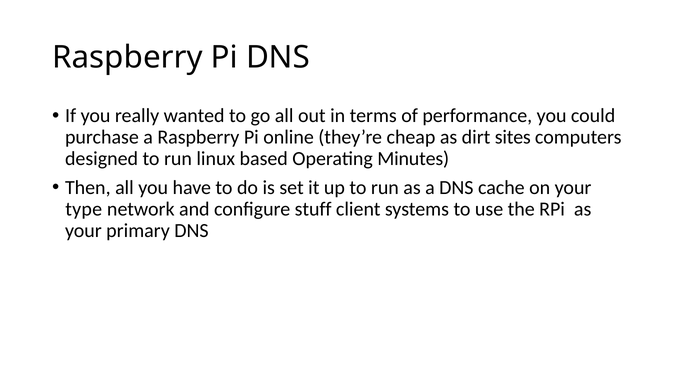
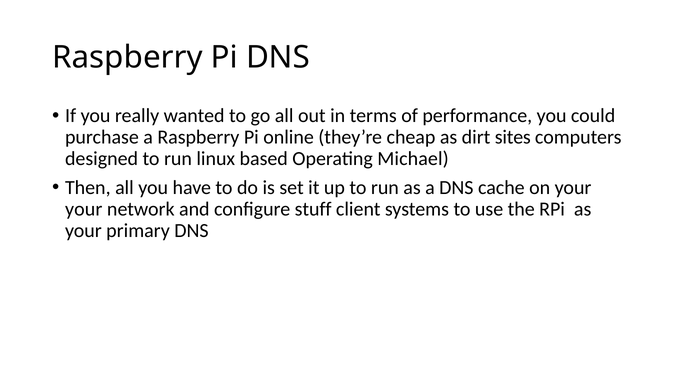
Minutes: Minutes -> Michael
type at (84, 209): type -> your
